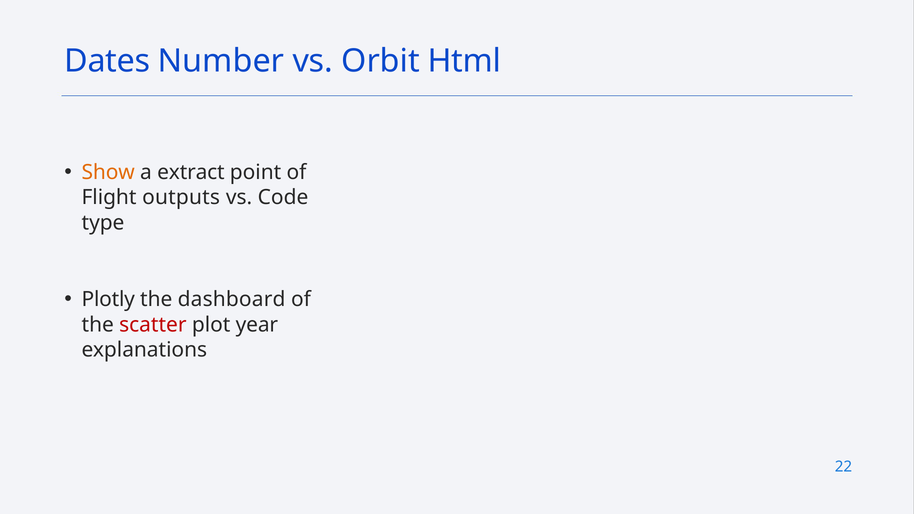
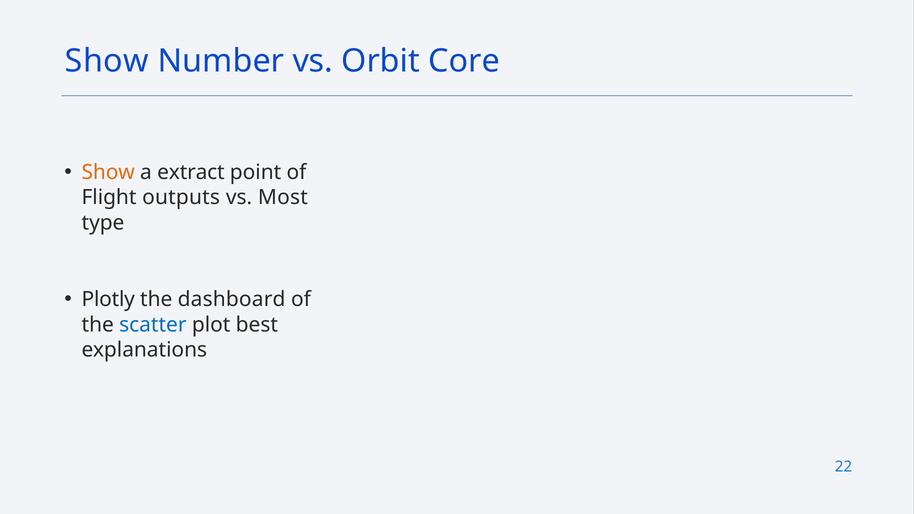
Dates at (107, 61): Dates -> Show
Html: Html -> Core
Code: Code -> Most
scatter colour: red -> blue
year: year -> best
